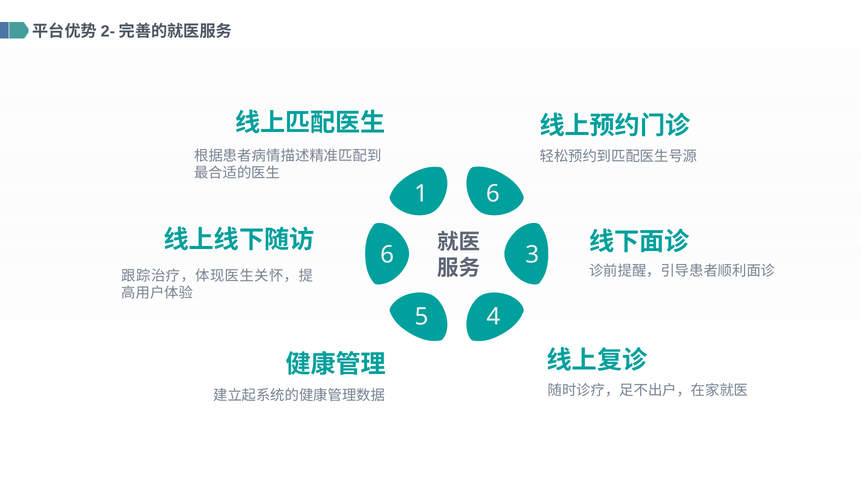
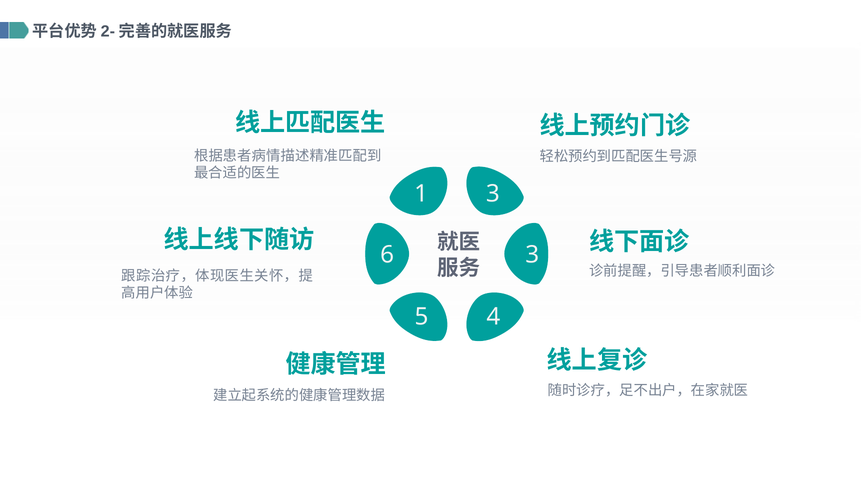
1 6: 6 -> 3
